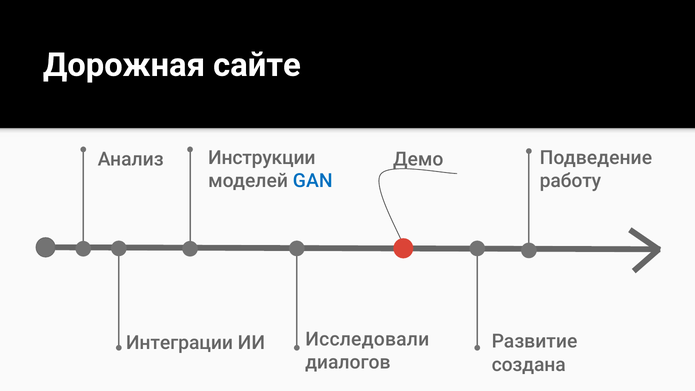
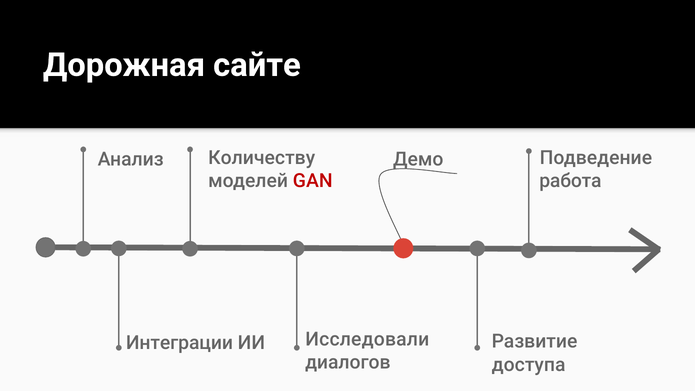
Инструкции: Инструкции -> Количеству
GAN colour: blue -> red
работу: работу -> работа
создана: создана -> доступа
